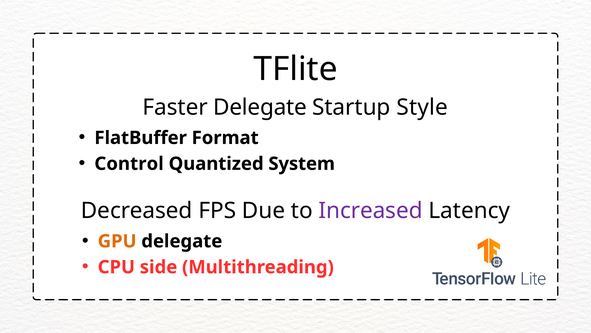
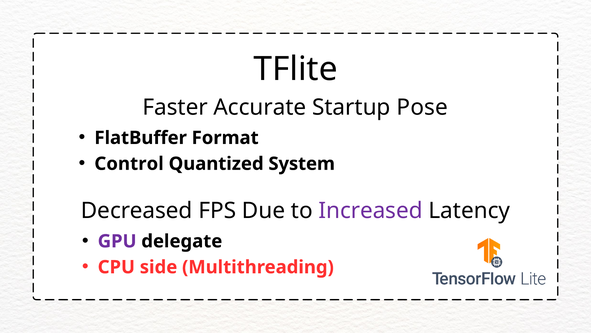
Faster Delegate: Delegate -> Accurate
Style: Style -> Pose
GPU colour: orange -> purple
